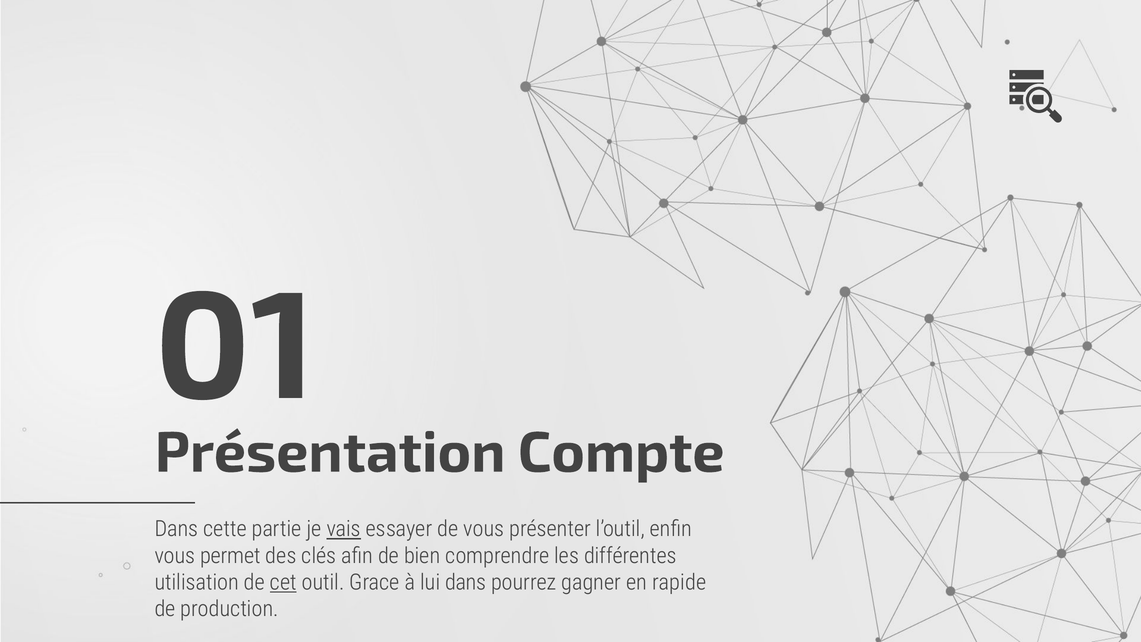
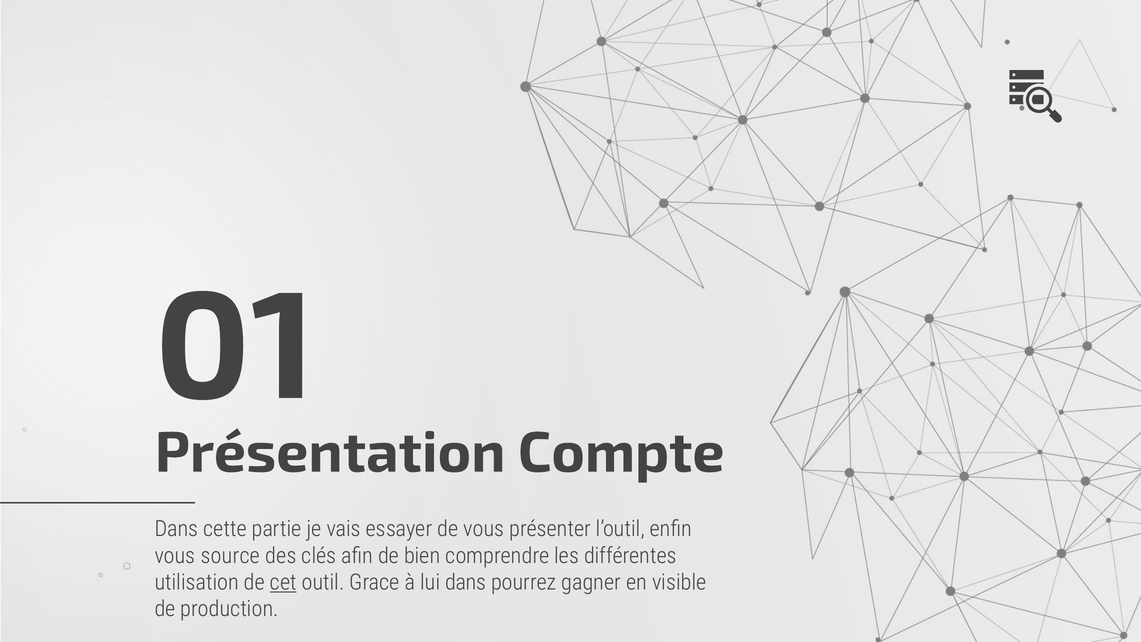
vais underline: present -> none
permet: permet -> source
rapide: rapide -> visible
